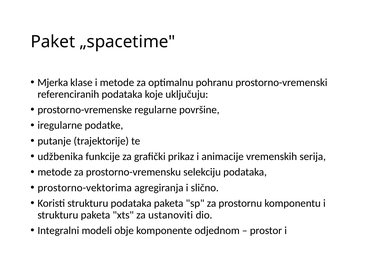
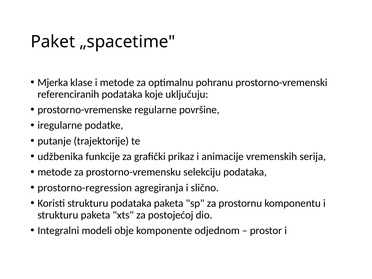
prostorno-vektorima: prostorno-vektorima -> prostorno-regression
ustanoviti: ustanoviti -> postojećoj
